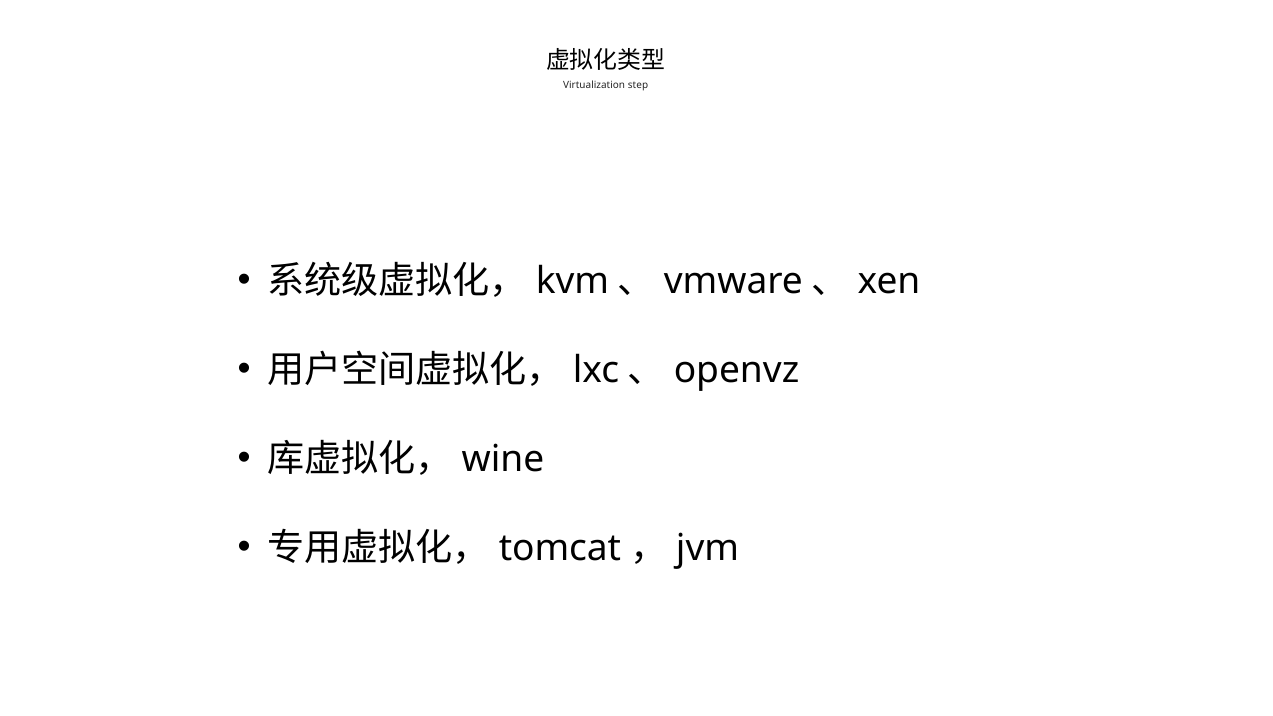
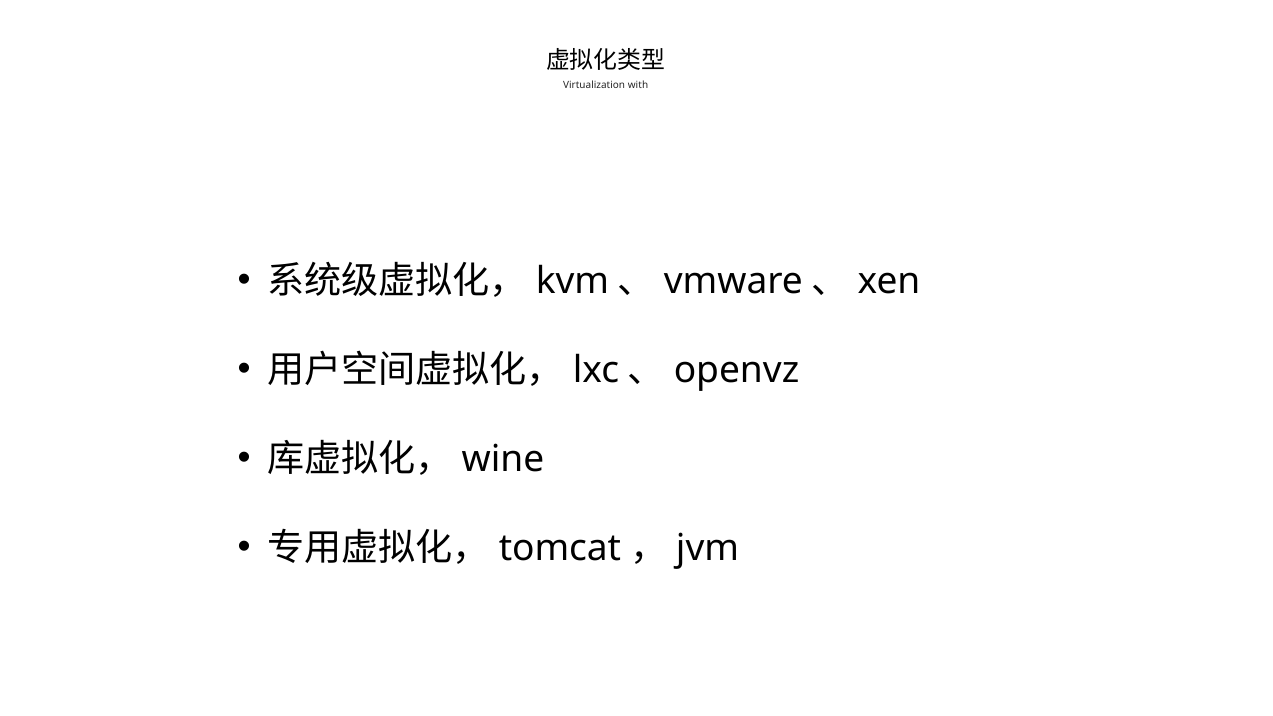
step: step -> with
